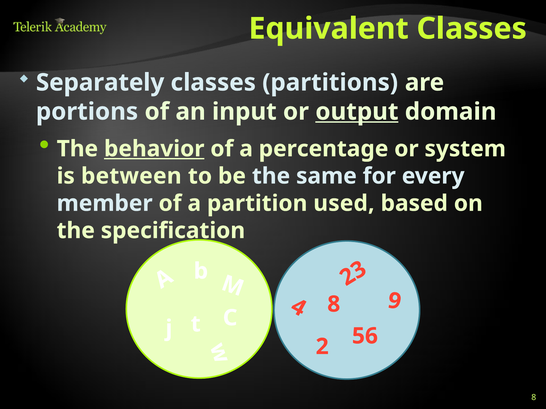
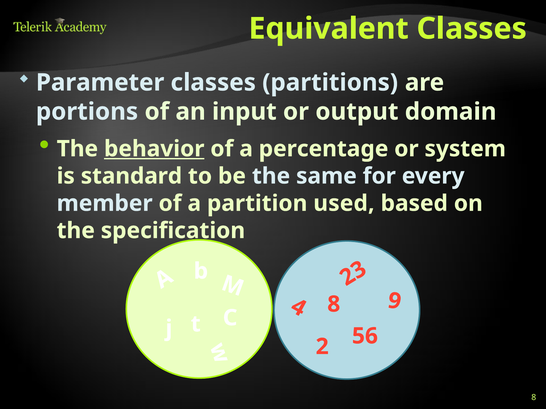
Separately: Separately -> Parameter
output underline: present -> none
between: between -> standard
